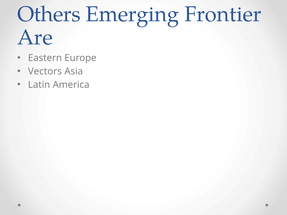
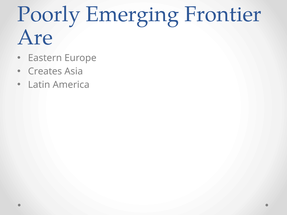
Others: Others -> Poorly
Vectors: Vectors -> Creates
